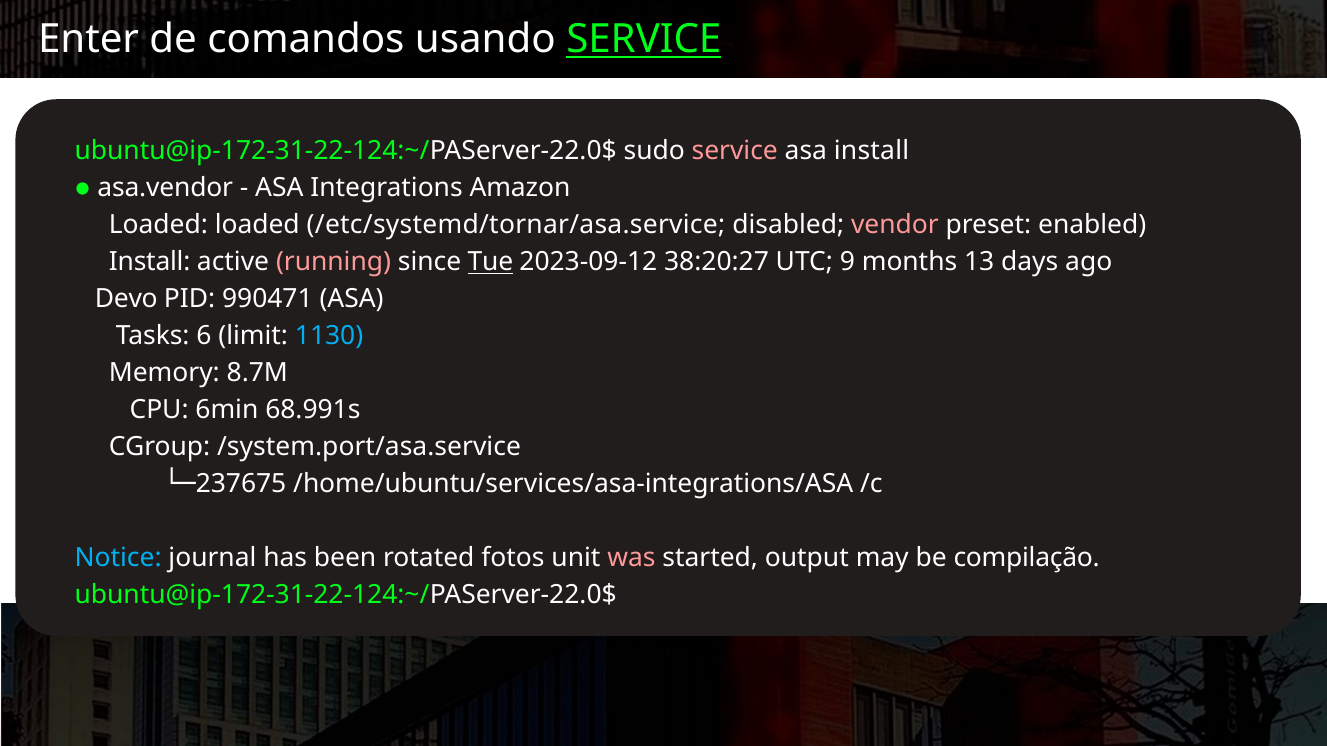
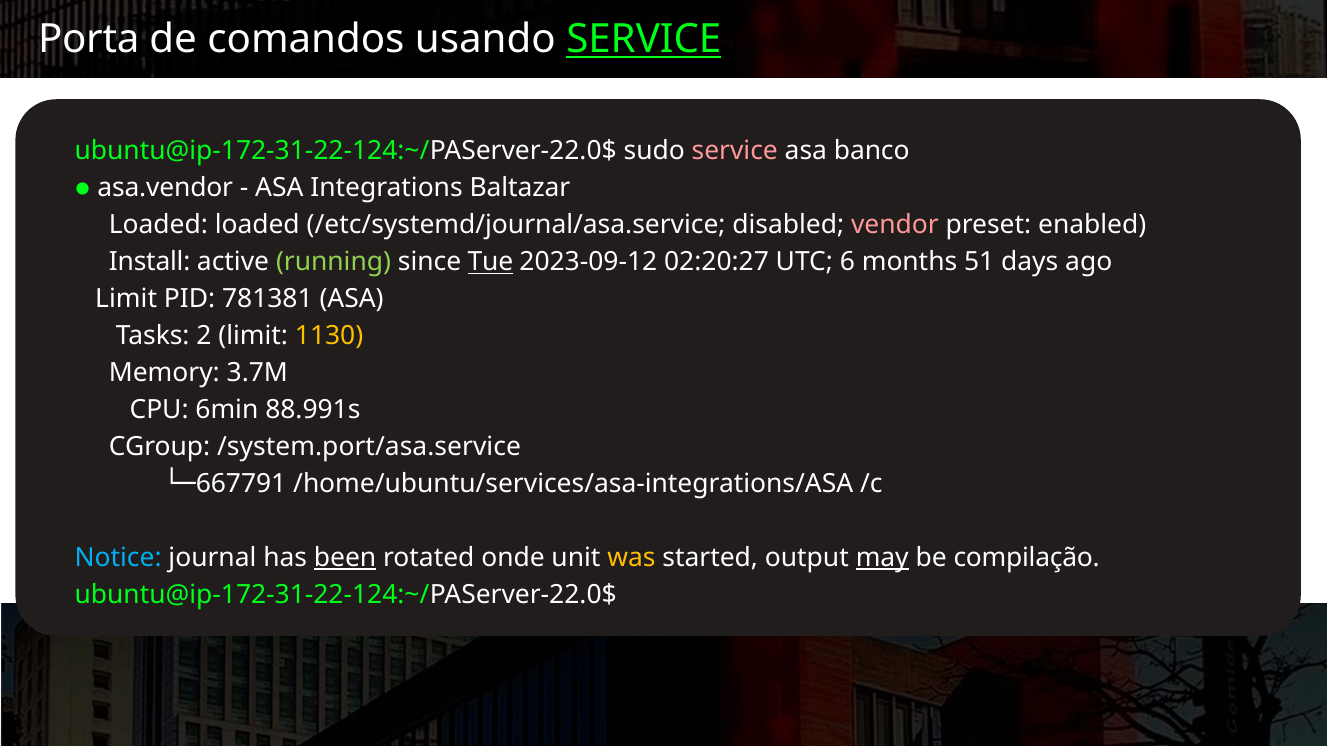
Enter: Enter -> Porta
asa install: install -> banco
Amazon: Amazon -> Baltazar
/etc/systemd/tornar/asa.service: /etc/systemd/tornar/asa.service -> /etc/systemd/journal/asa.service
running colour: pink -> light green
38:20:27: 38:20:27 -> 02:20:27
9: 9 -> 6
13: 13 -> 51
Devo at (126, 299): Devo -> Limit
990471: 990471 -> 781381
6: 6 -> 2
1130 colour: light blue -> yellow
8.7M: 8.7M -> 3.7M
68.991s: 68.991s -> 88.991s
237675: 237675 -> 667791
been underline: none -> present
fotos: fotos -> onde
was colour: pink -> yellow
may underline: none -> present
